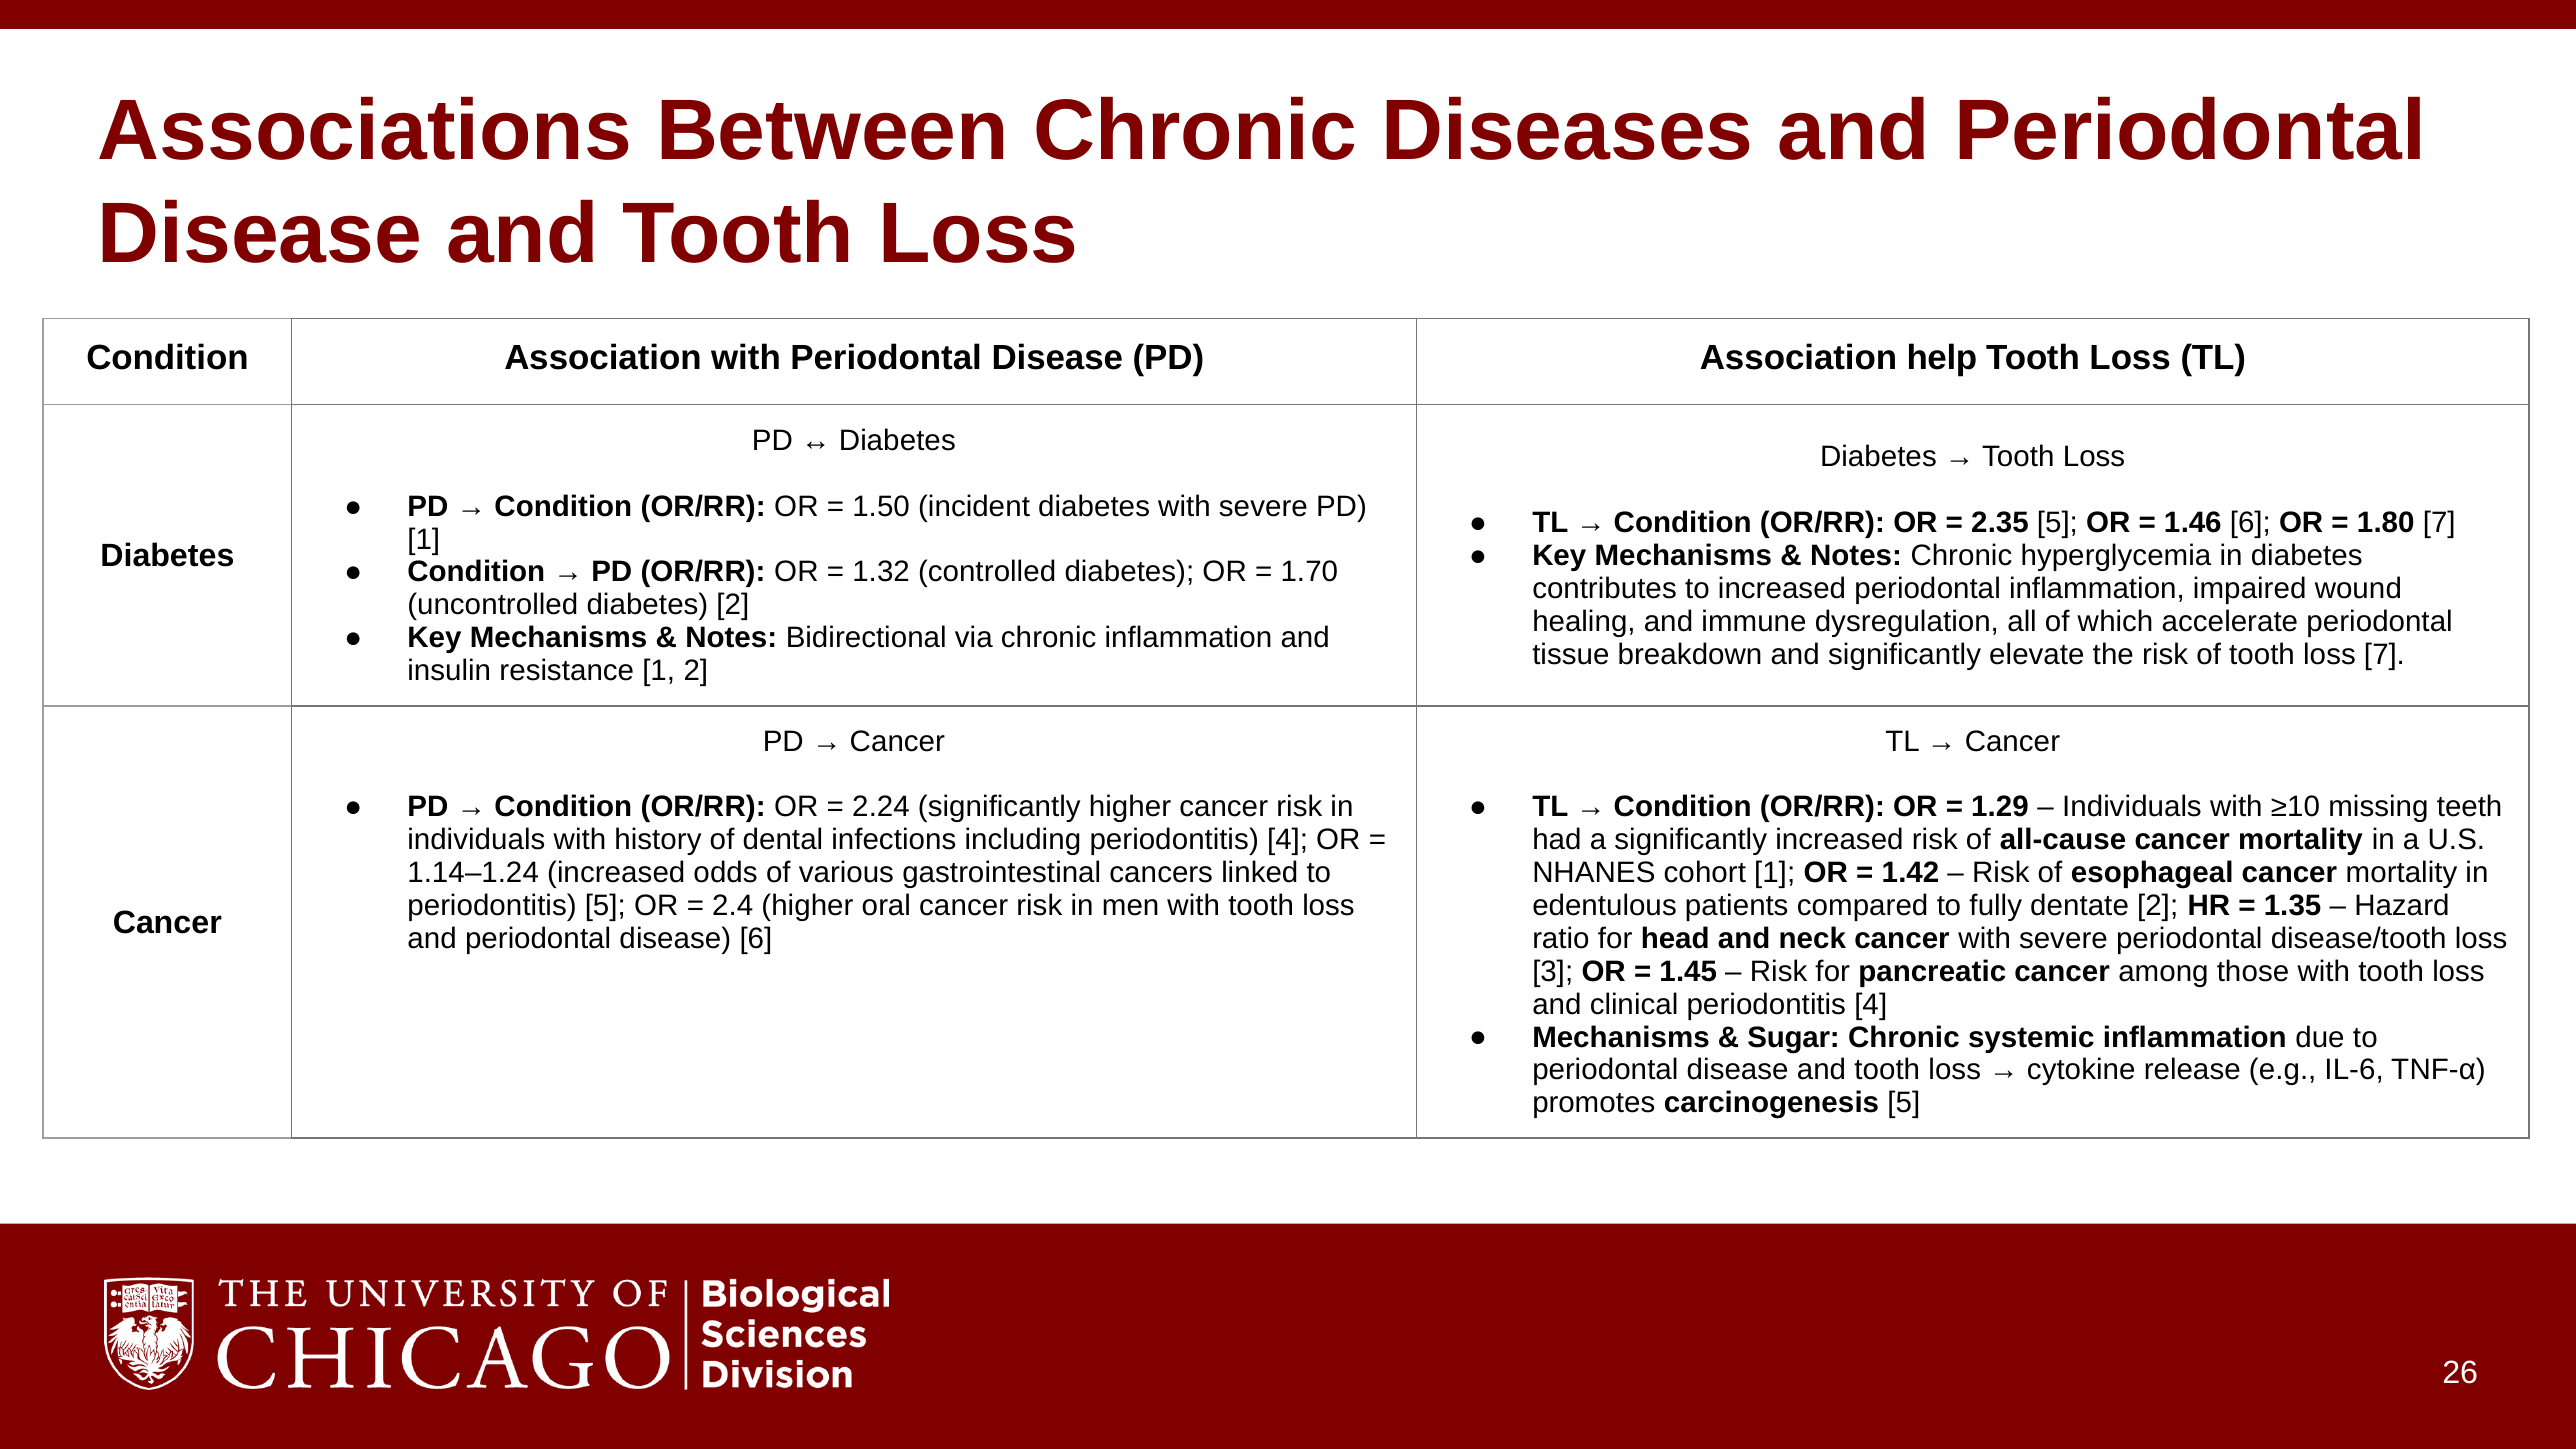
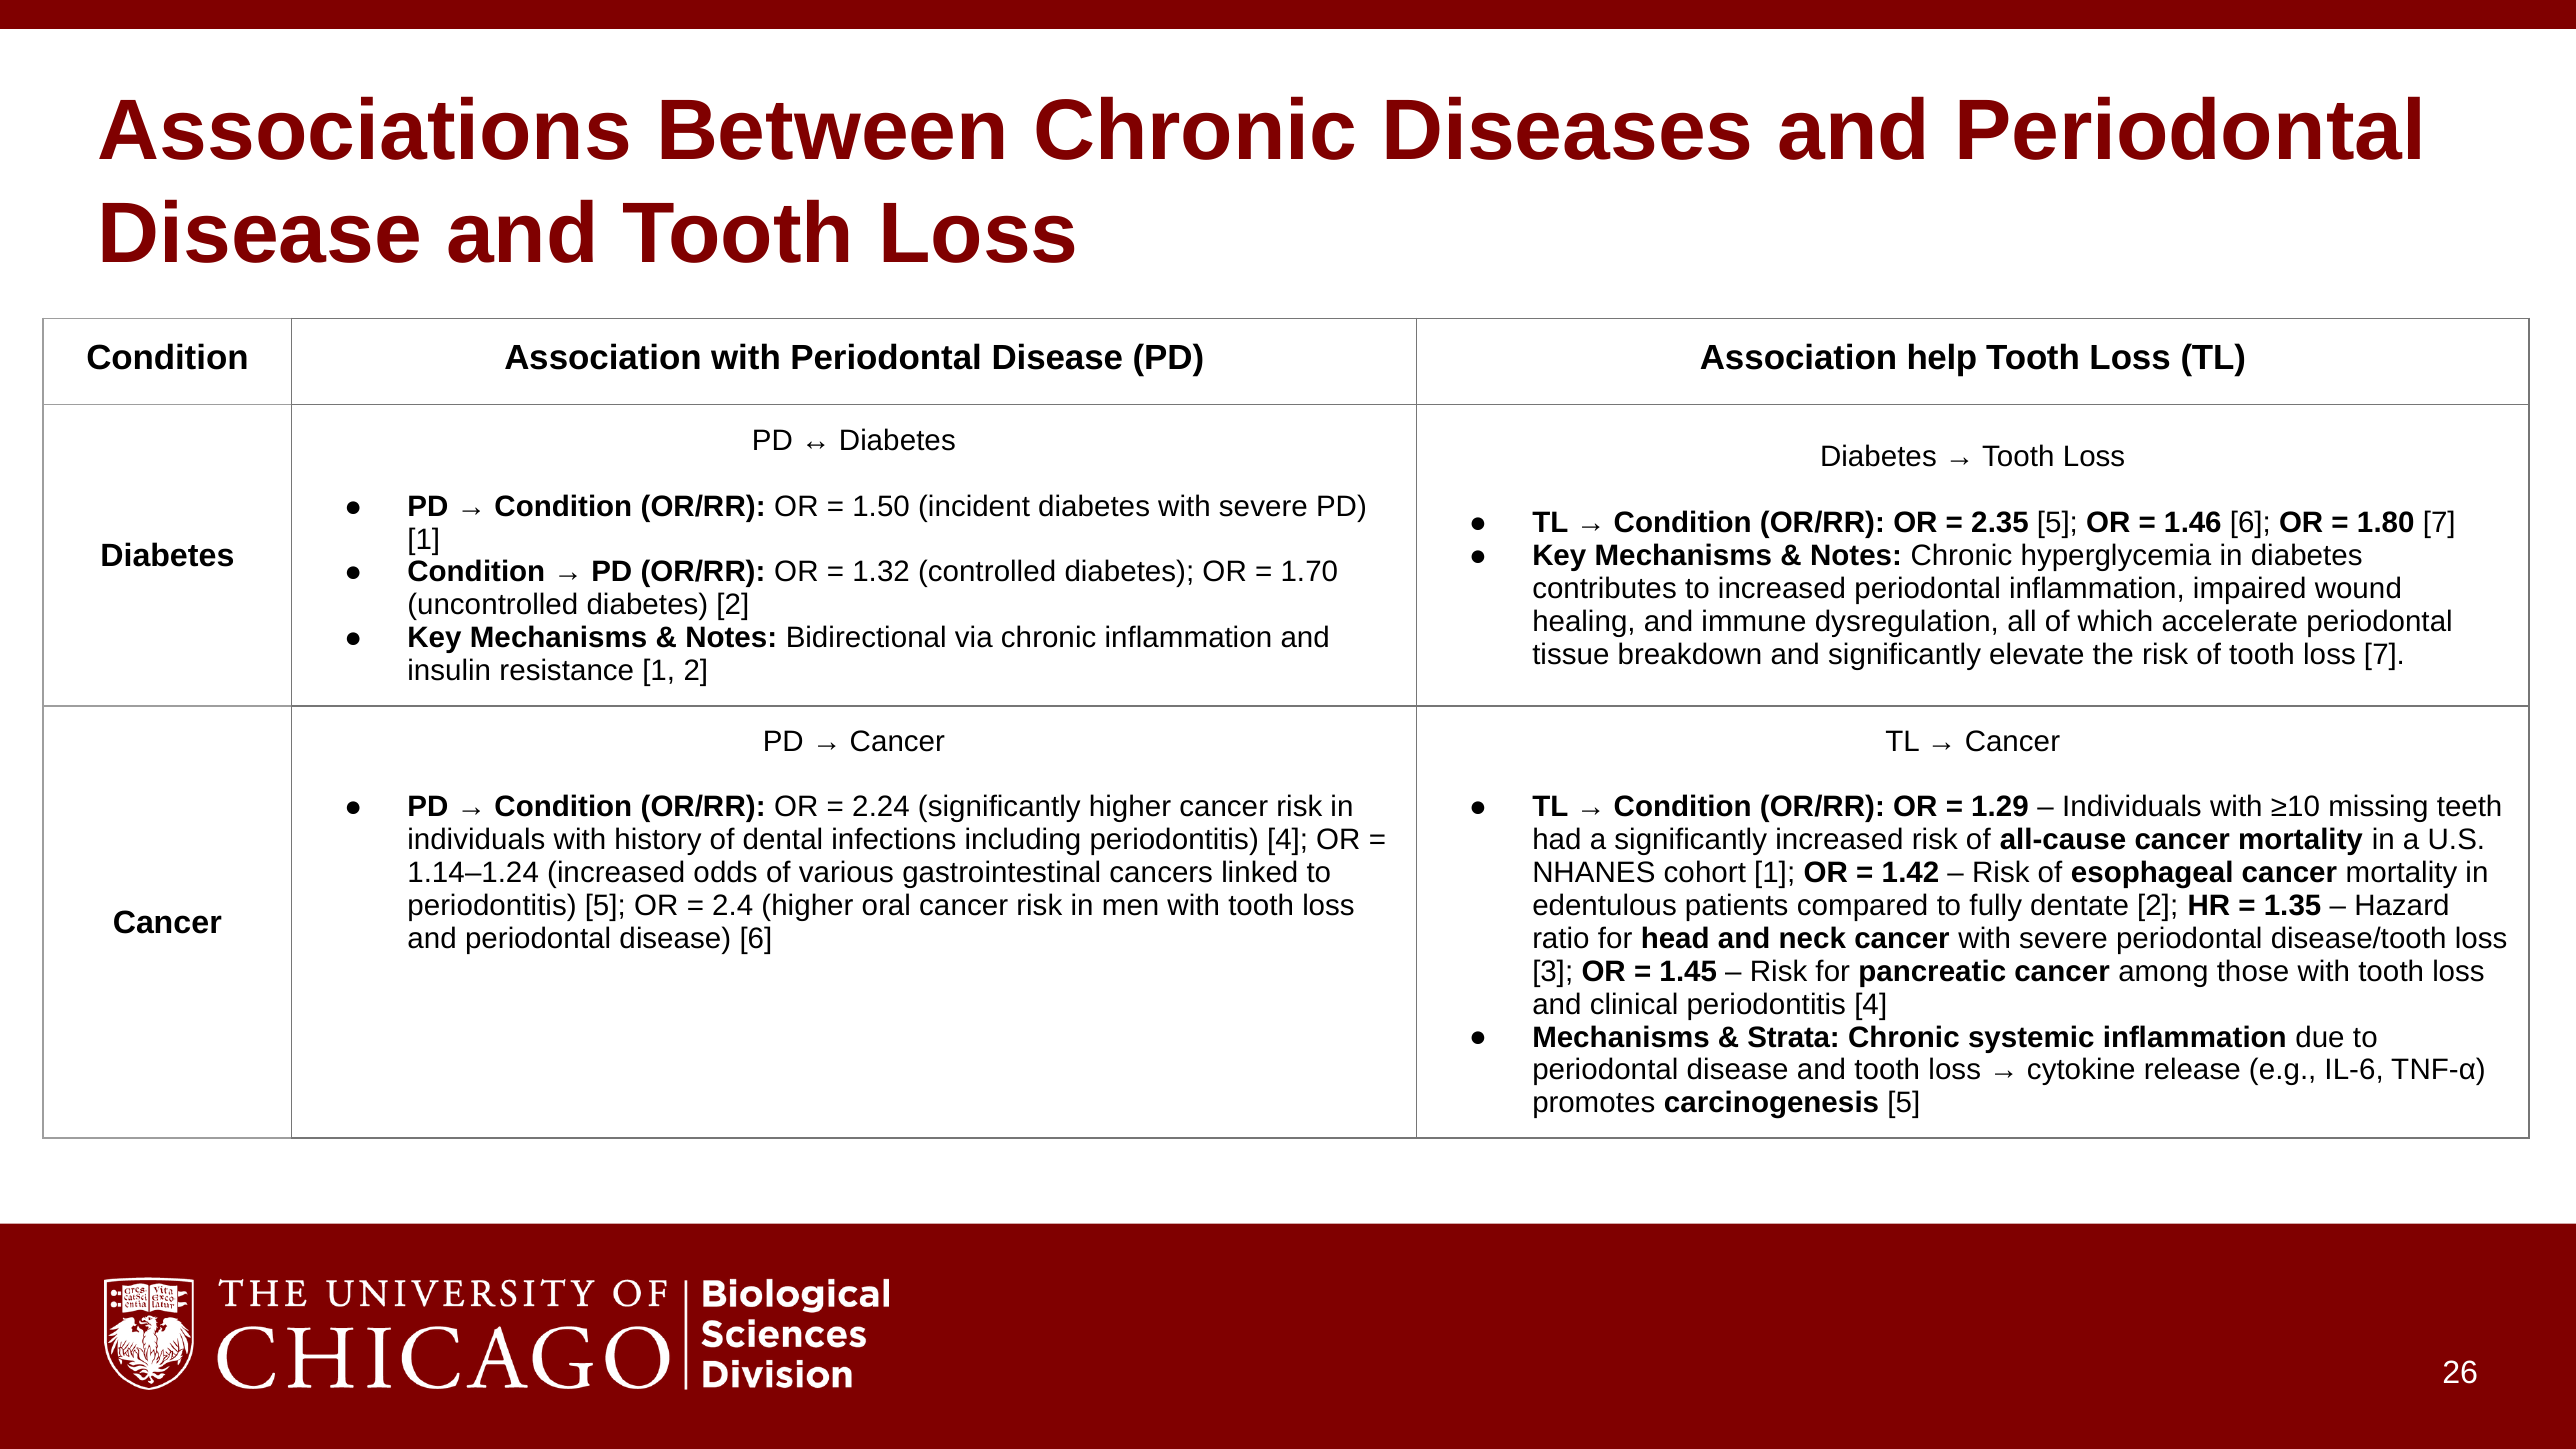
Sugar: Sugar -> Strata
